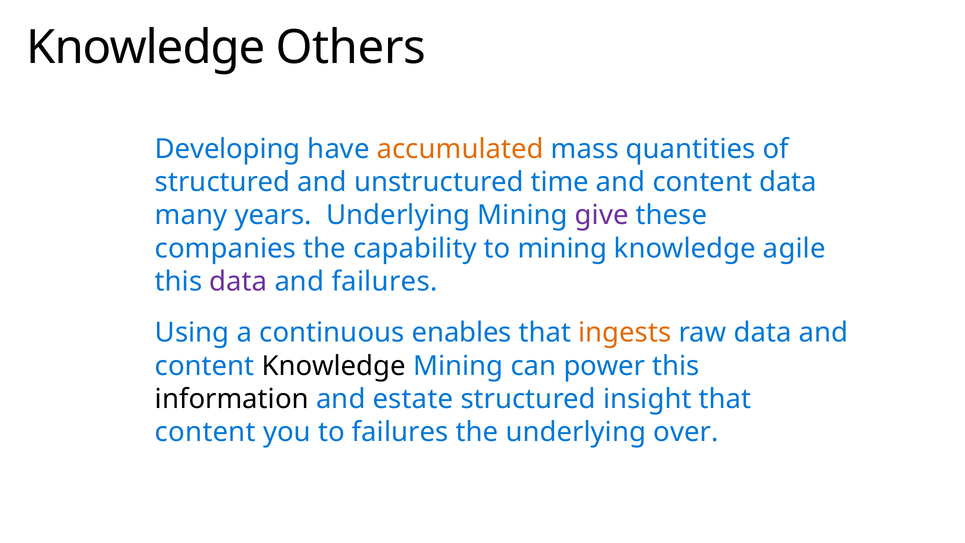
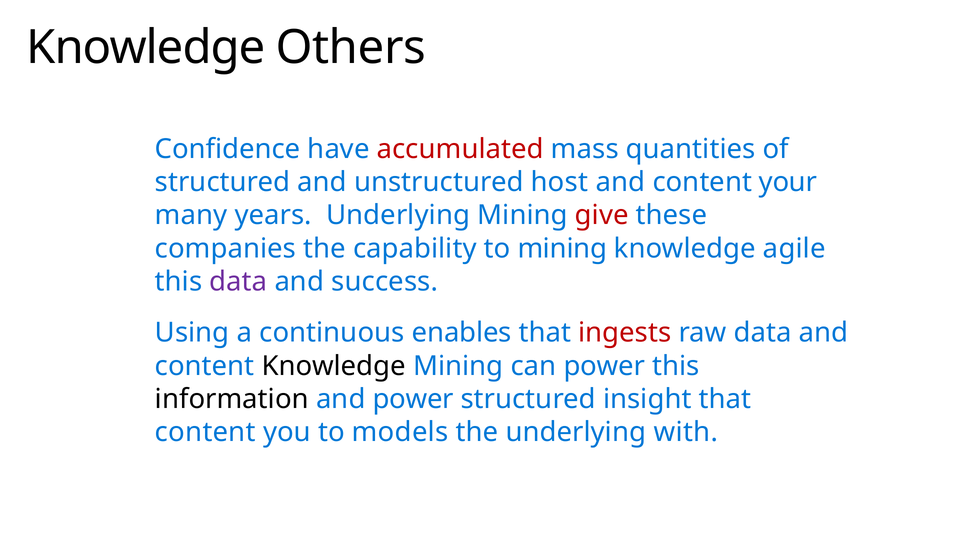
Developing: Developing -> Confidence
accumulated colour: orange -> red
time: time -> host
content data: data -> your
give colour: purple -> red
and failures: failures -> success
ingests colour: orange -> red
and estate: estate -> power
to failures: failures -> models
over: over -> with
